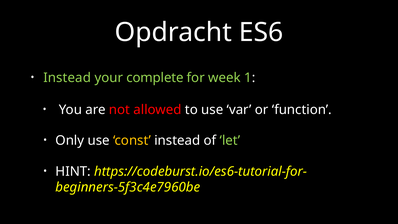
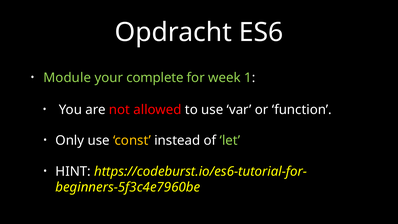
Instead at (67, 78): Instead -> Module
